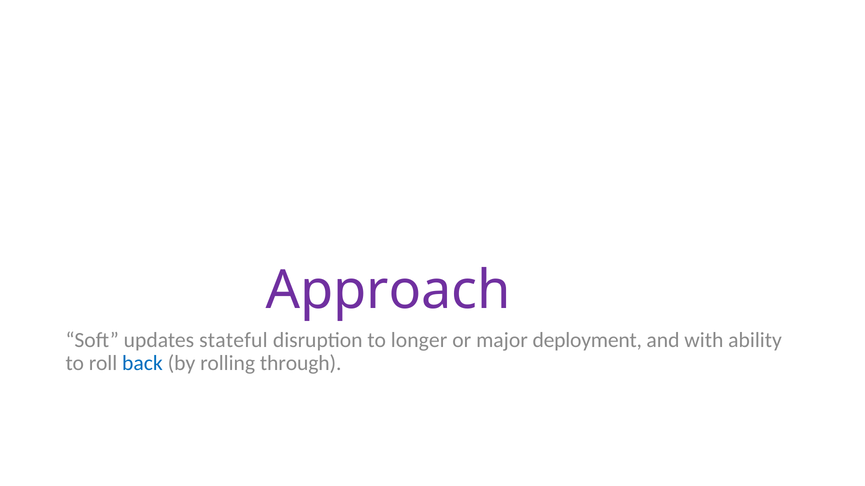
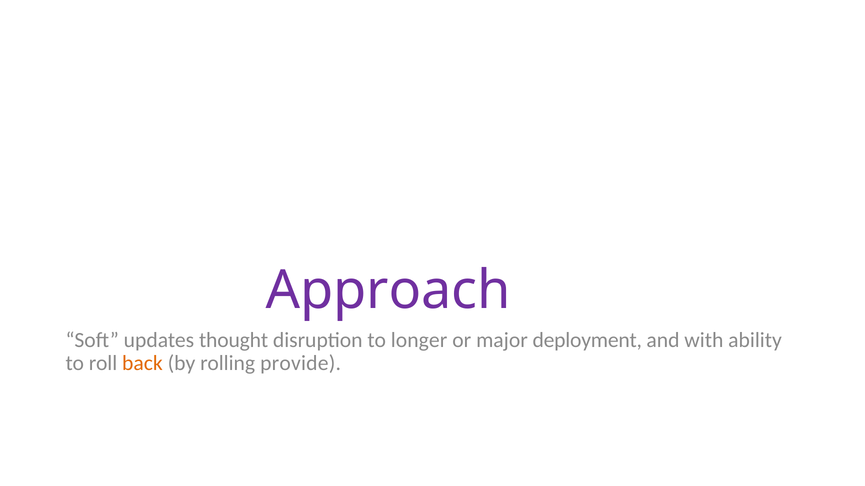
stateful: stateful -> thought
back colour: blue -> orange
through: through -> provide
